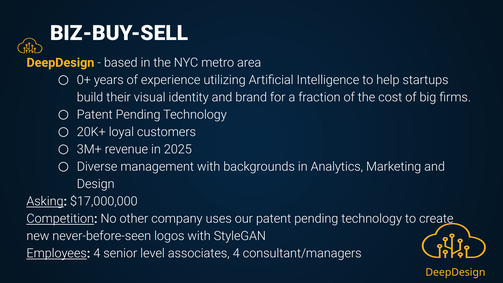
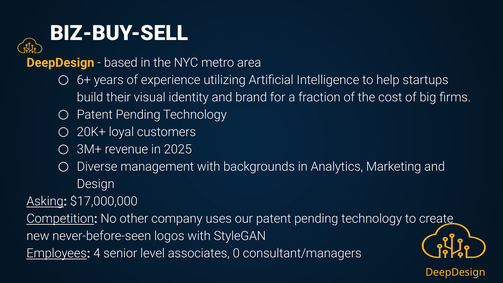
0+: 0+ -> 6+
associates 4: 4 -> 0
